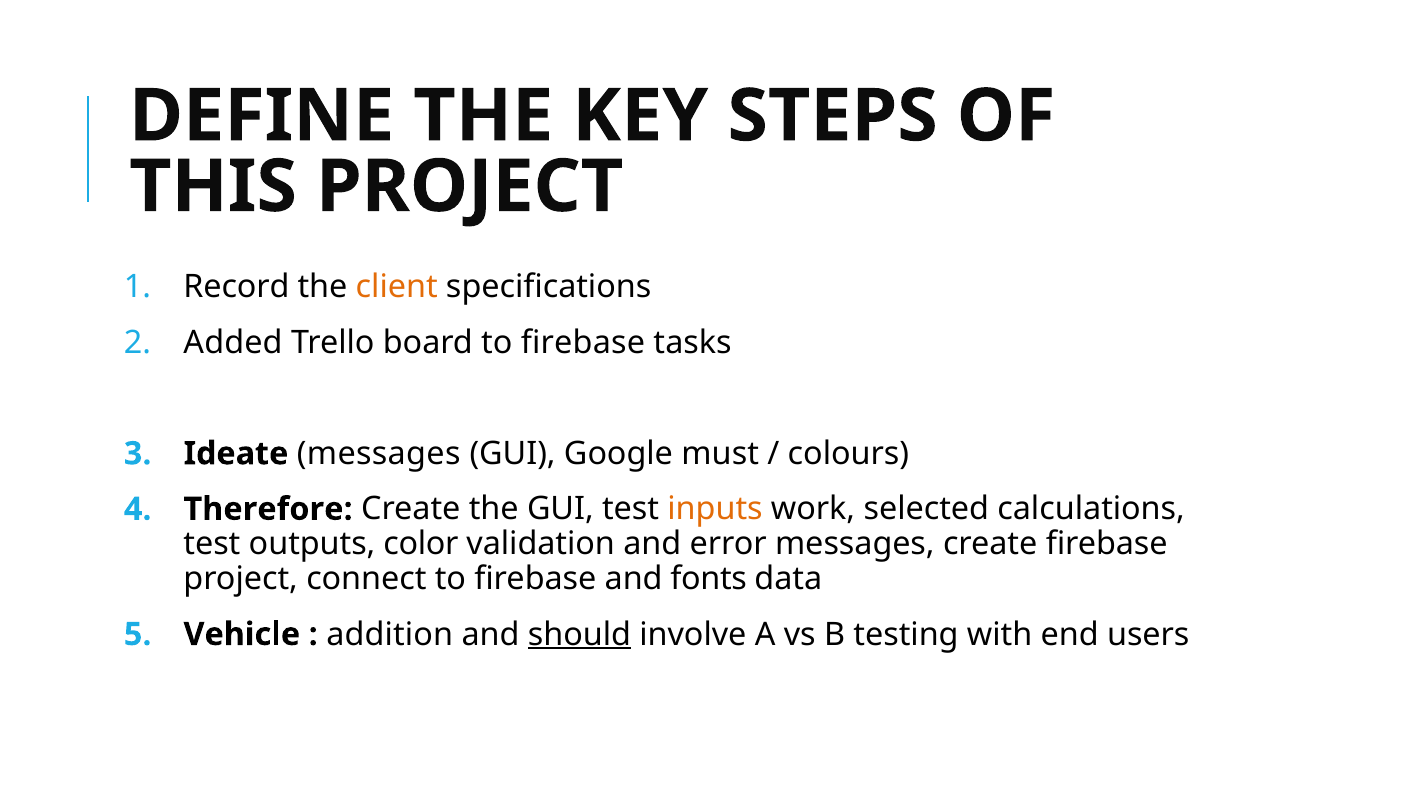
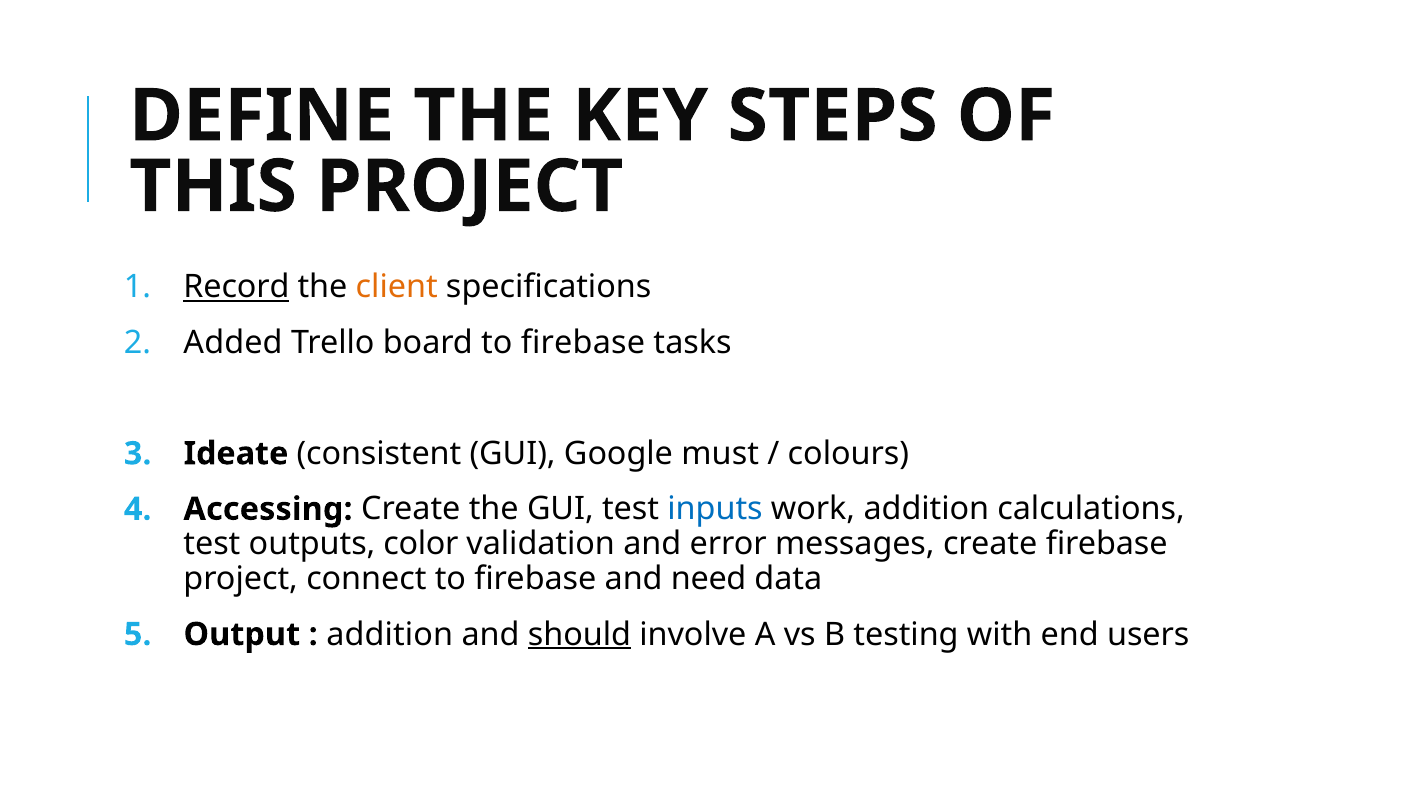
Record underline: none -> present
Ideate messages: messages -> consistent
Therefore: Therefore -> Accessing
inputs colour: orange -> blue
work selected: selected -> addition
fonts: fonts -> need
Vehicle: Vehicle -> Output
